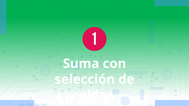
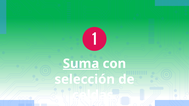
Suma underline: none -> present
